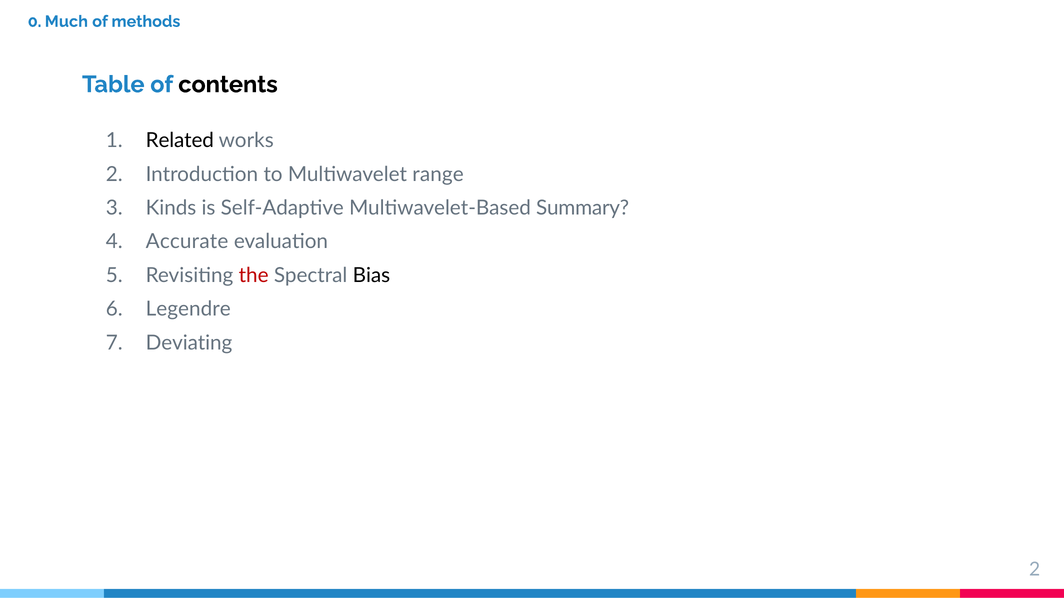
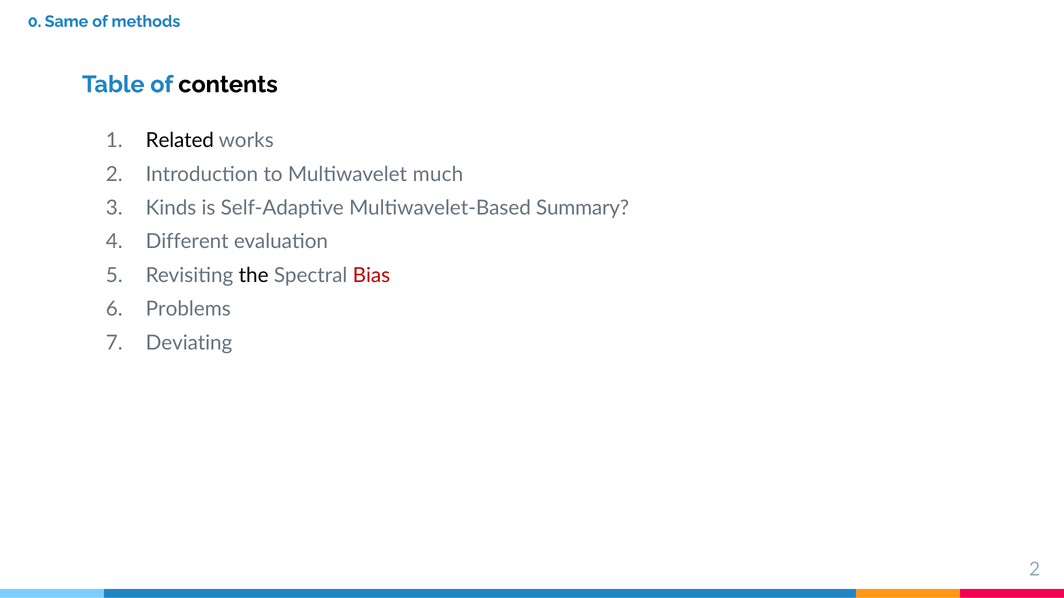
Much: Much -> Same
range: range -> much
Accurate: Accurate -> Different
the colour: red -> black
Bias colour: black -> red
Legendre: Legendre -> Problems
